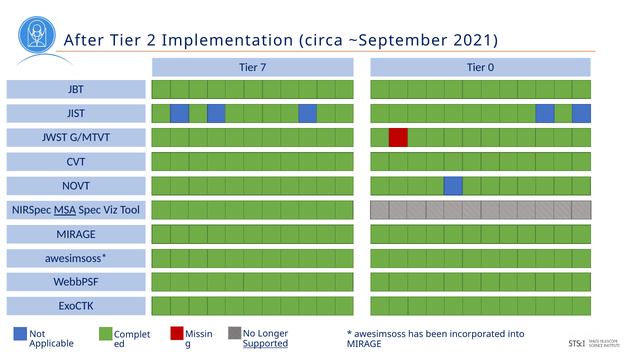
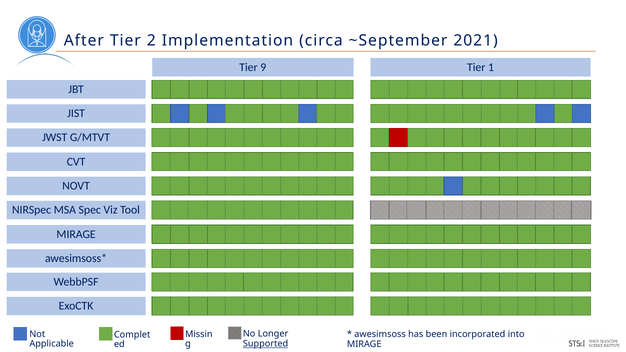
7: 7 -> 9
0: 0 -> 1
MSA underline: present -> none
